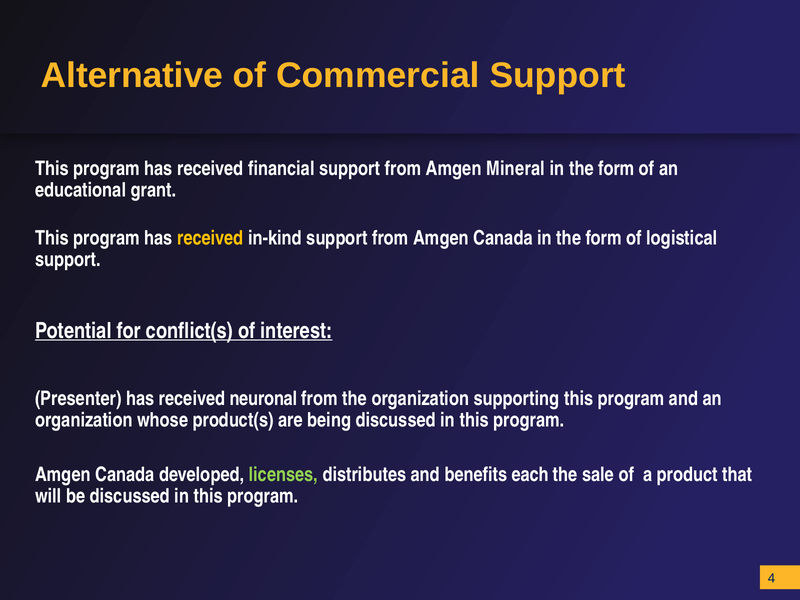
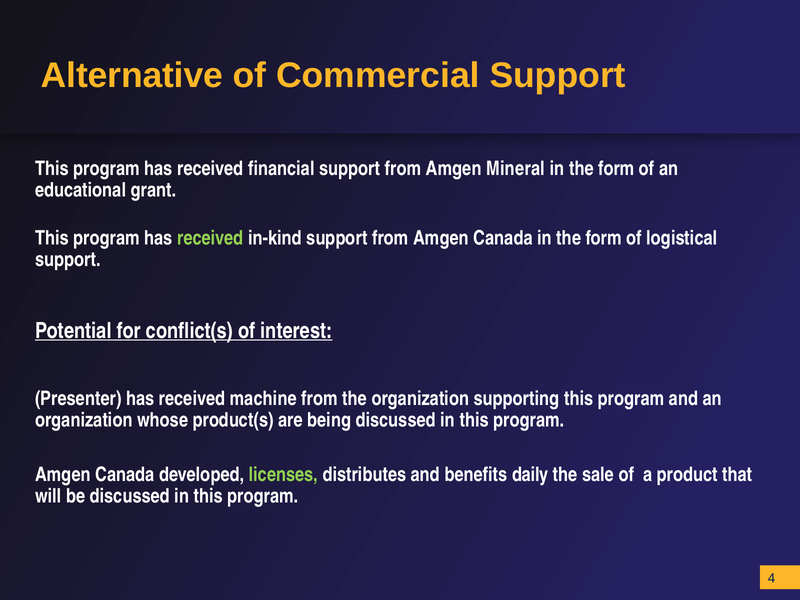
received at (210, 238) colour: yellow -> light green
neuronal: neuronal -> machine
each: each -> daily
